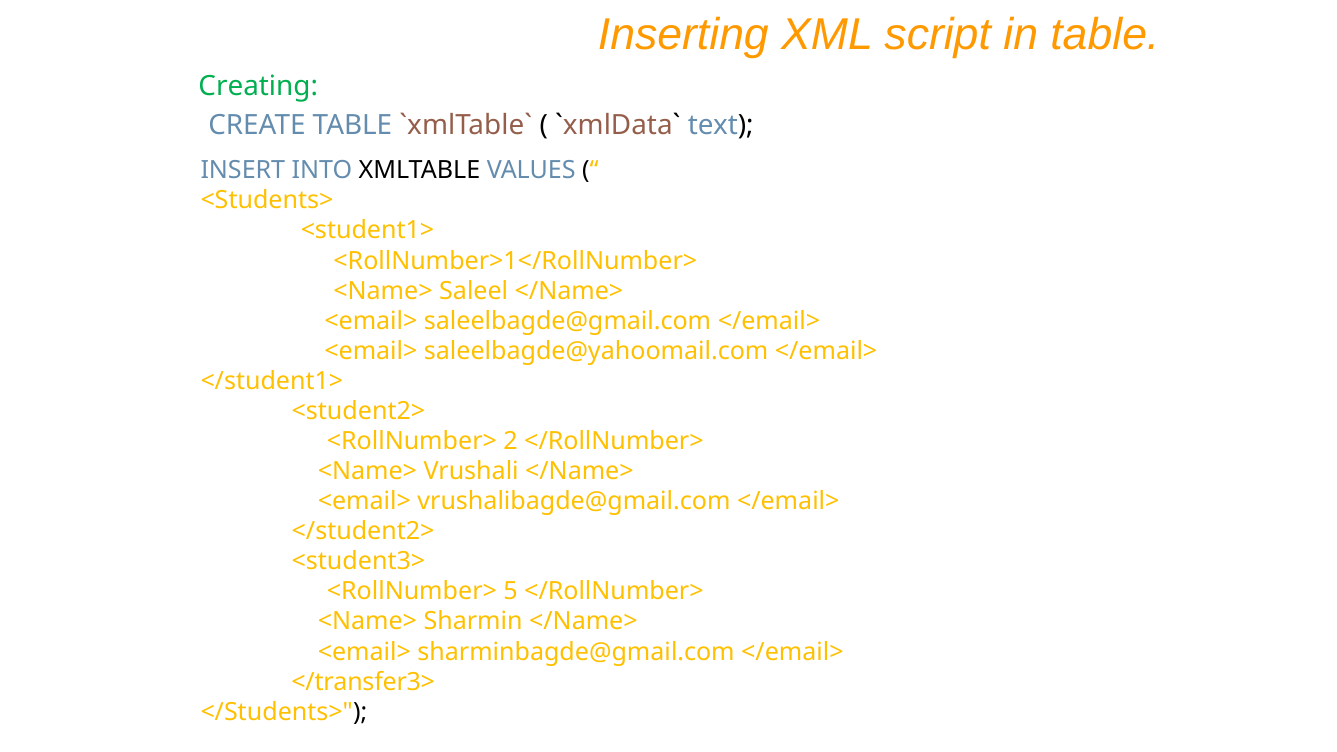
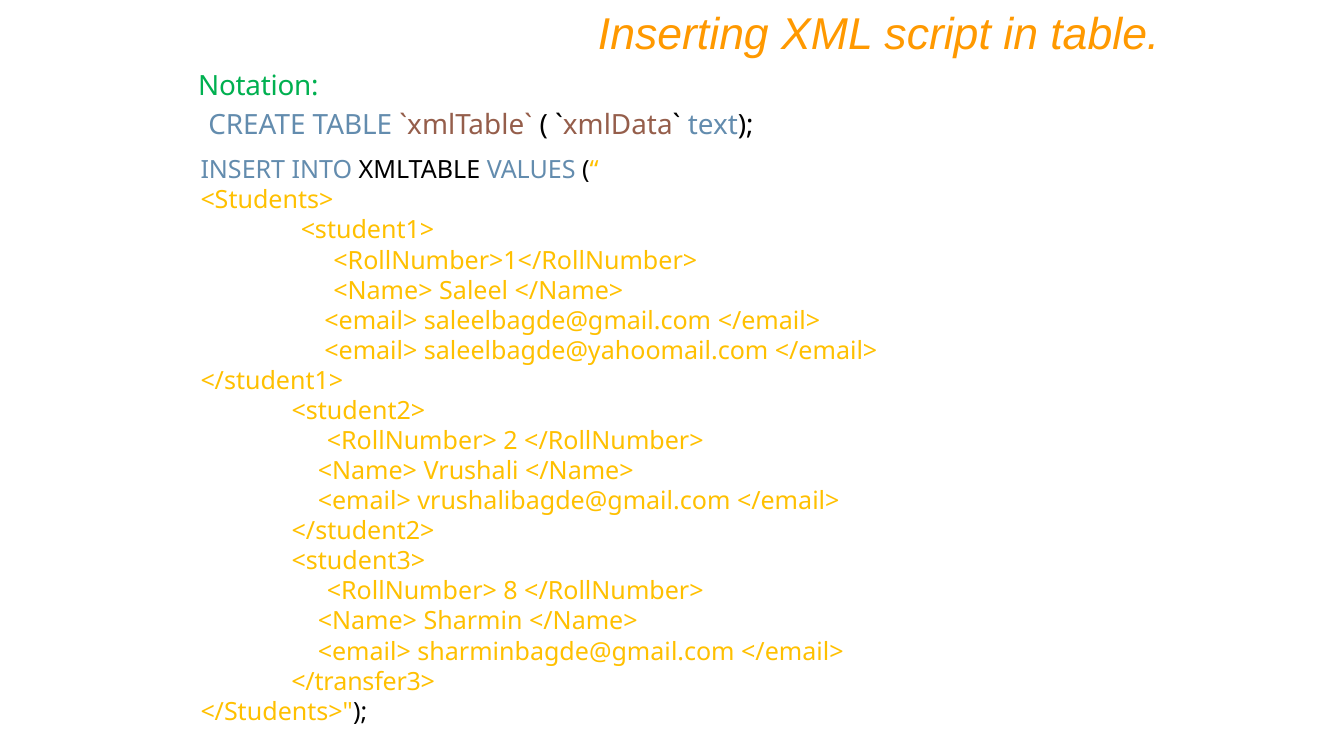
Creating: Creating -> Notation
5: 5 -> 8
